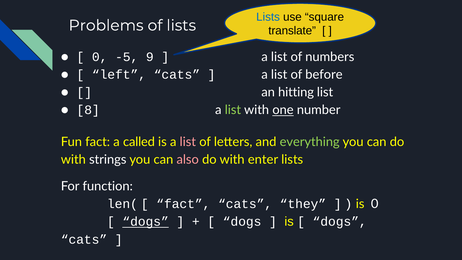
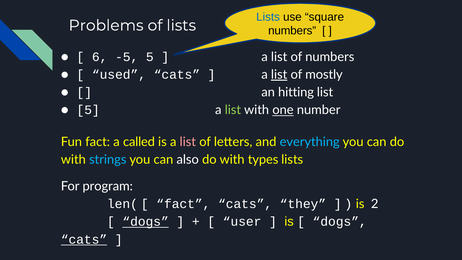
translate at (292, 31): translate -> numbers
0 at (100, 57): 0 -> 6
-5 9: 9 -> 5
left: left -> used
list at (279, 75) underline: none -> present
before: before -> mostly
8 at (88, 110): 8 -> 5
everything colour: light green -> light blue
strings colour: white -> light blue
also colour: pink -> white
enter: enter -> types
function: function -> program
is 0: 0 -> 2
dogs at (242, 222): dogs -> user
cats at (84, 239) underline: none -> present
